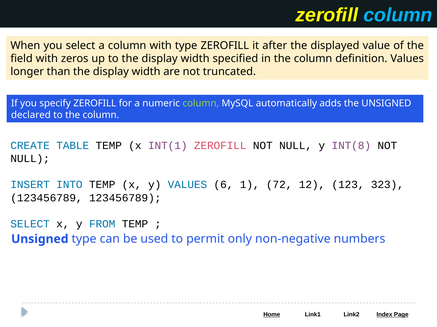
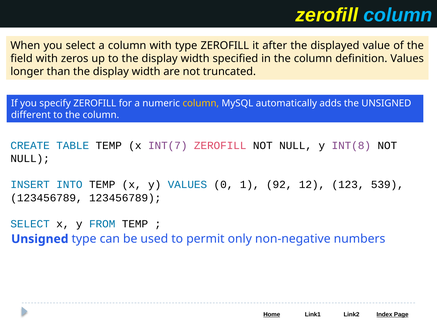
column at (201, 104) colour: light green -> yellow
declared: declared -> different
INT(1: INT(1 -> INT(7
6: 6 -> 0
72: 72 -> 92
323: 323 -> 539
